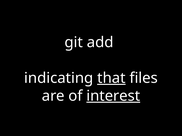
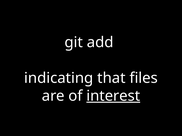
that underline: present -> none
